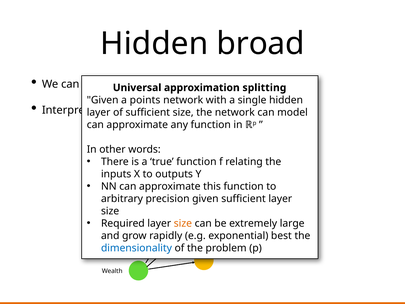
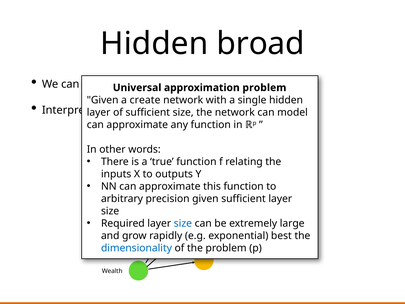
splitting at (264, 88): splitting -> problem
a points: points -> create
size at (183, 223) colour: orange -> blue
